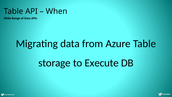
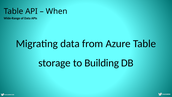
Execute: Execute -> Building
